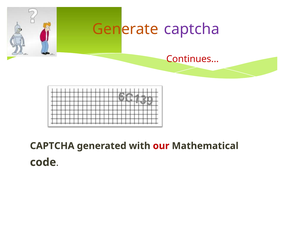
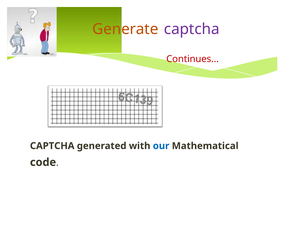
our colour: red -> blue
